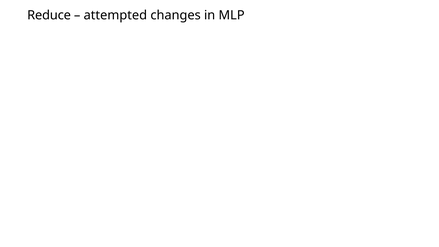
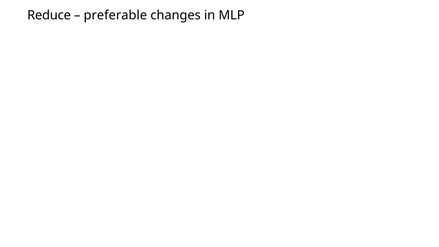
attempted: attempted -> preferable
